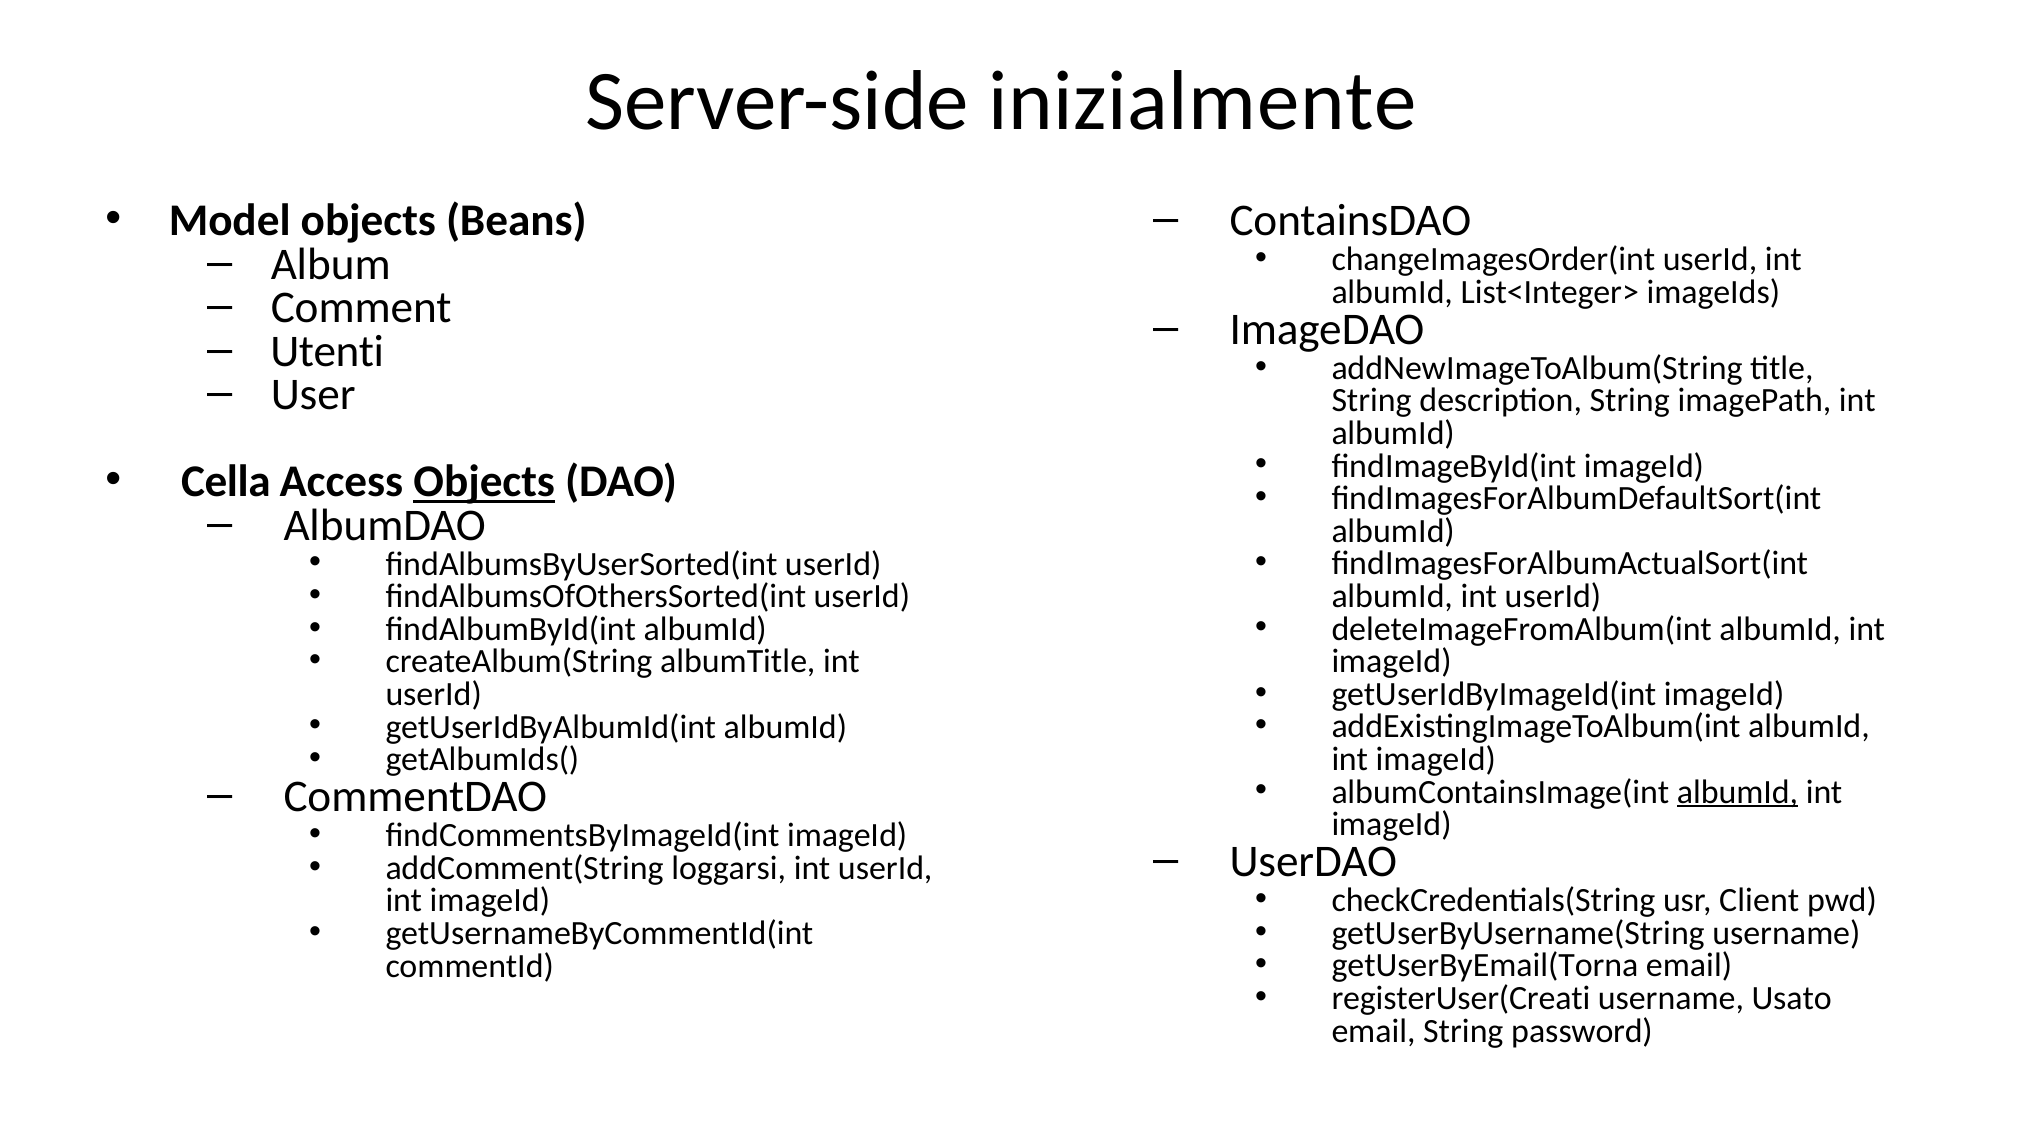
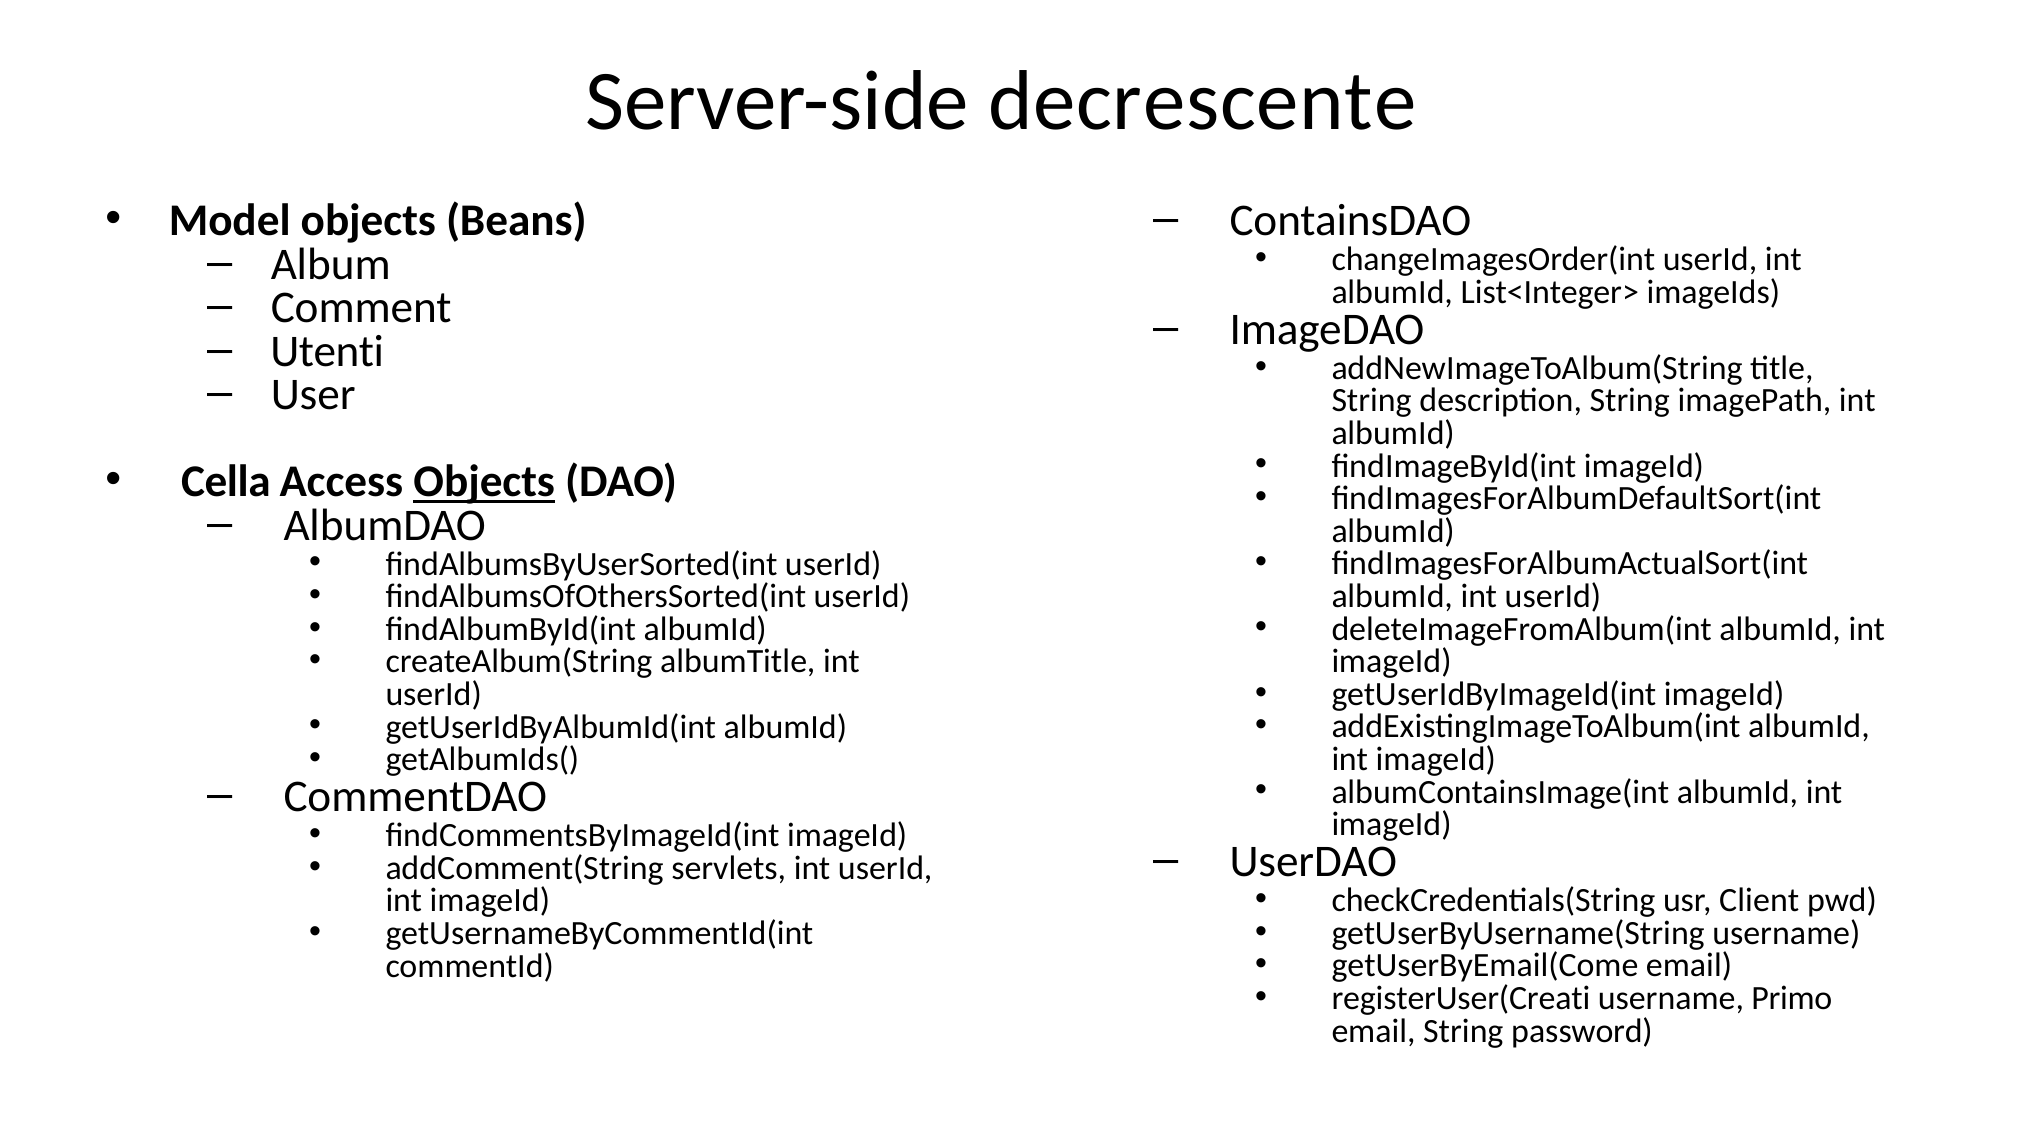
inizialmente: inizialmente -> decrescente
albumId at (1737, 791) underline: present -> none
loggarsi: loggarsi -> servlets
getUserByEmail(Torna: getUserByEmail(Torna -> getUserByEmail(Come
Usato: Usato -> Primo
